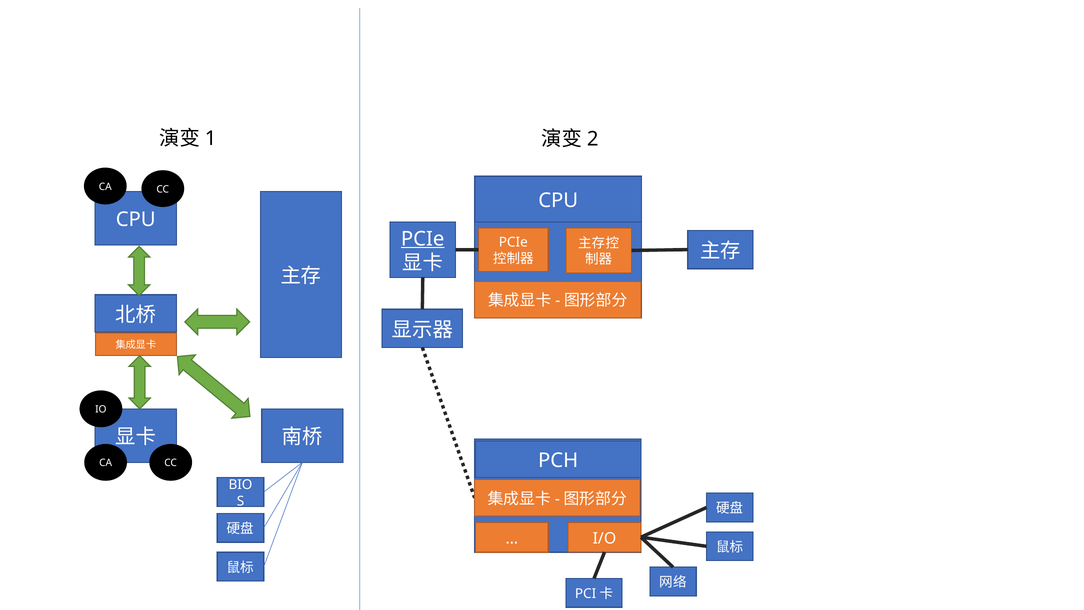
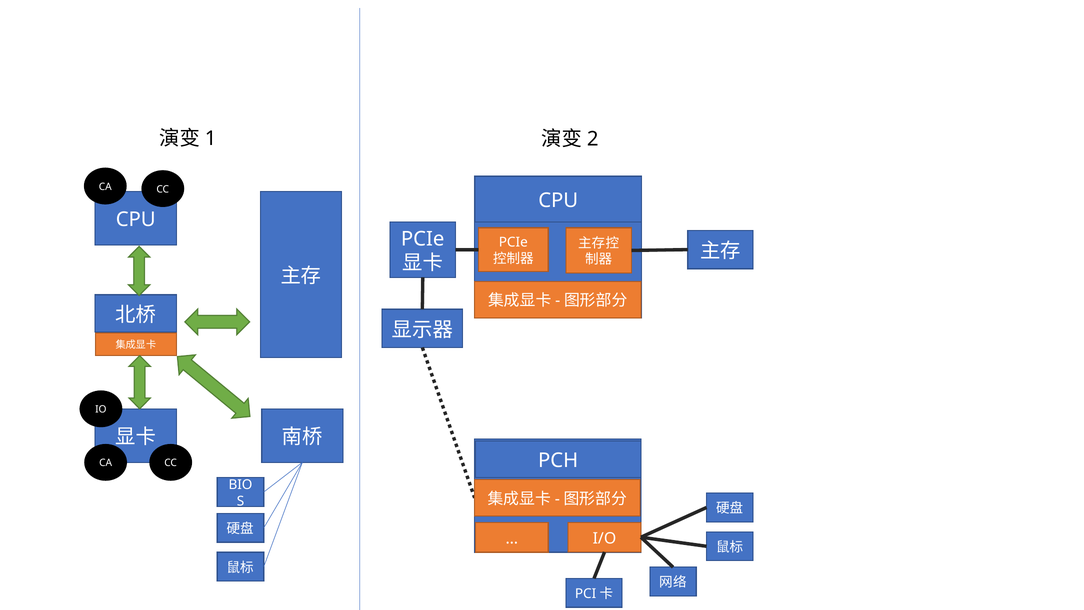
PCIe at (423, 239) underline: present -> none
